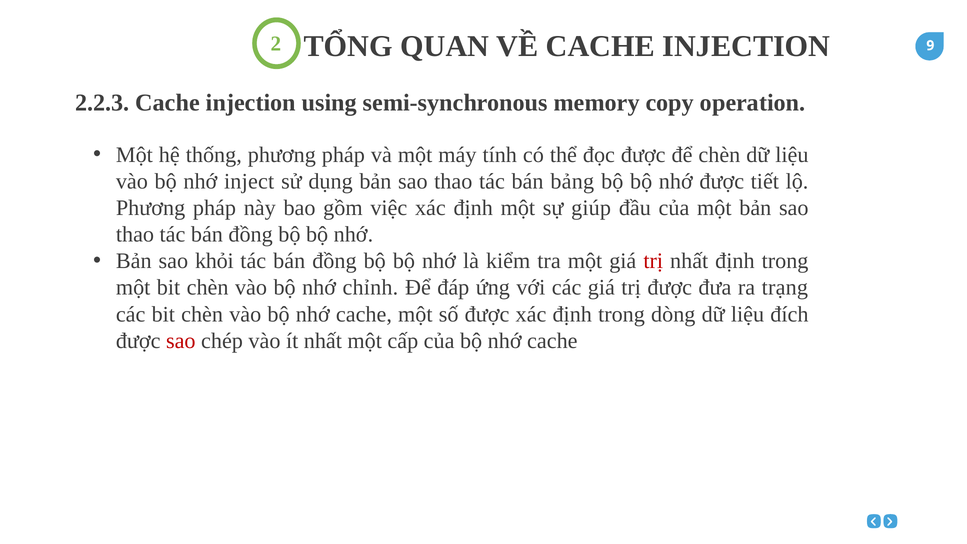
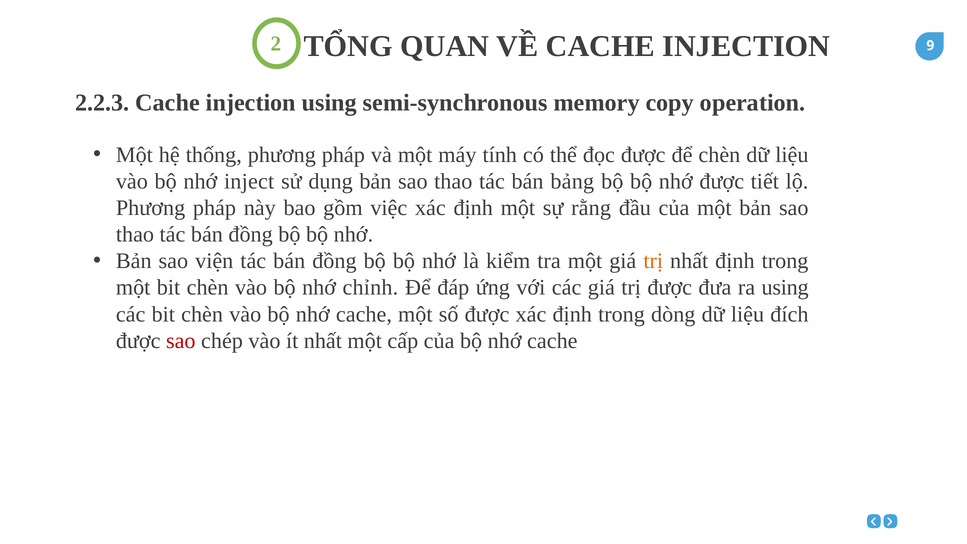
giúp: giúp -> rằng
khỏi: khỏi -> viện
trị at (653, 261) colour: red -> orange
ra trạng: trạng -> using
